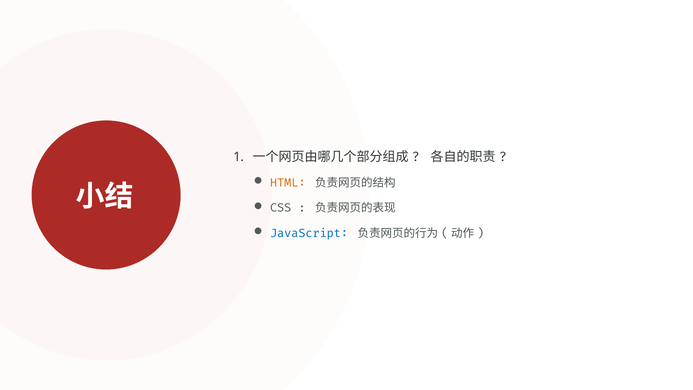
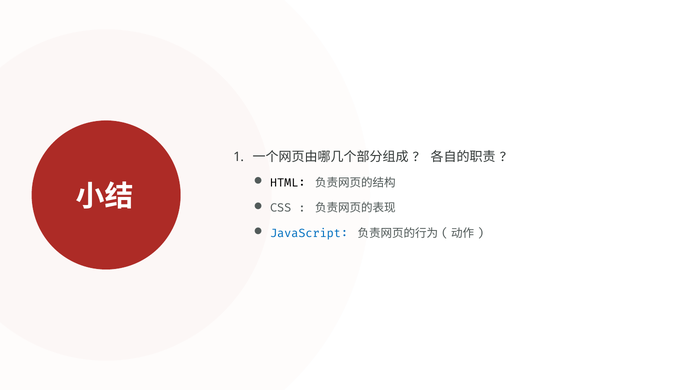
HTML colour: orange -> black
